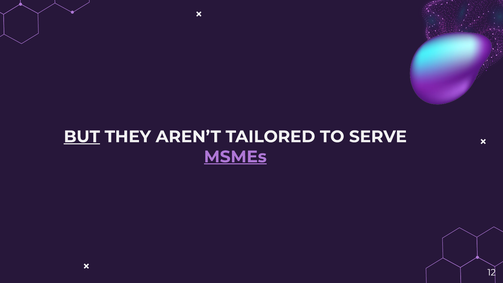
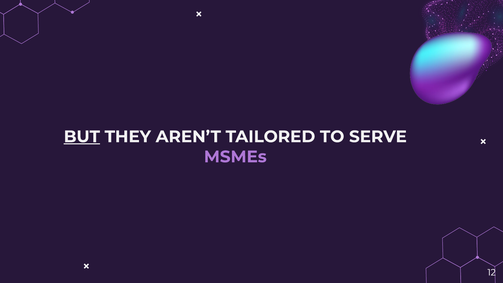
MSMEs underline: present -> none
